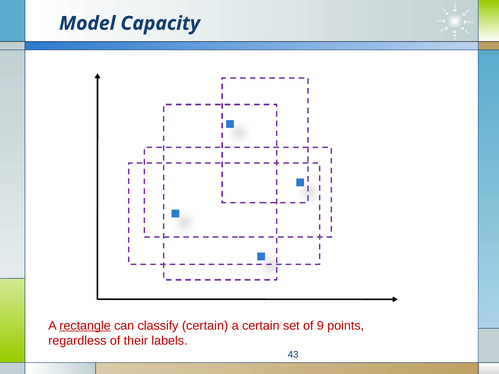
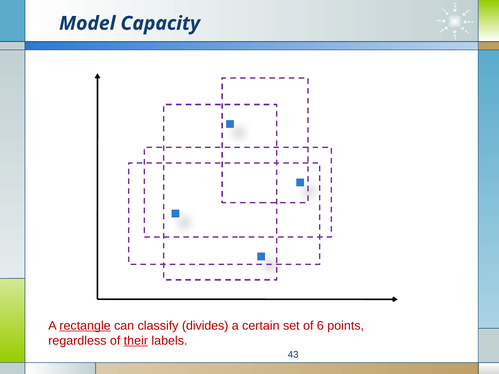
classify certain: certain -> divides
9: 9 -> 6
their underline: none -> present
